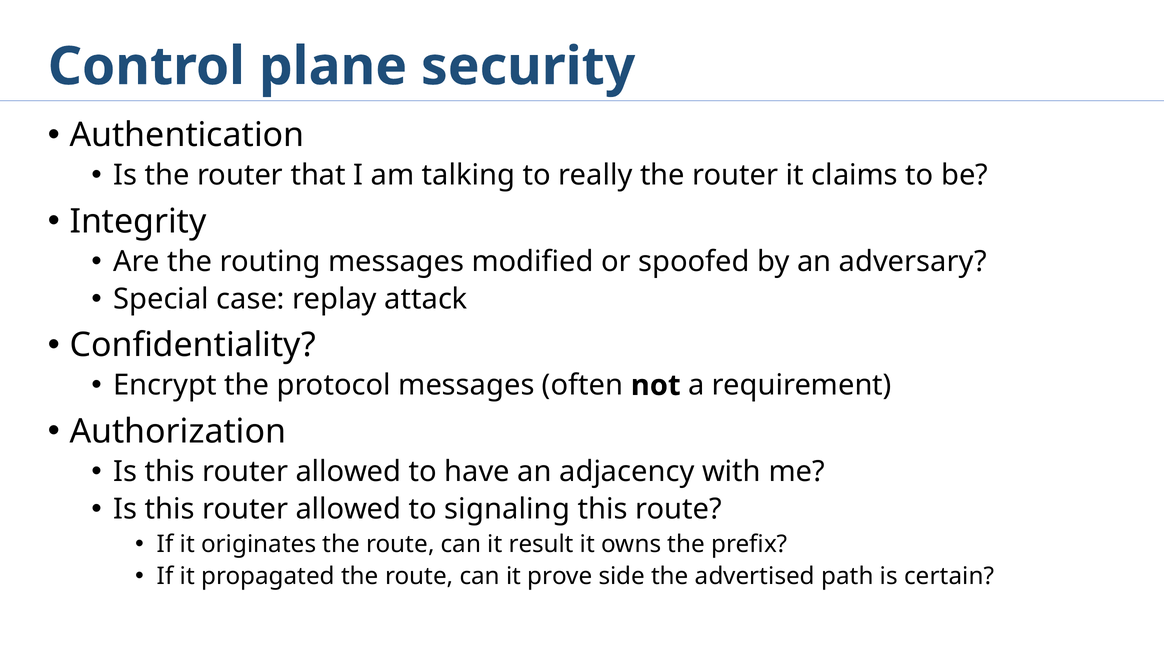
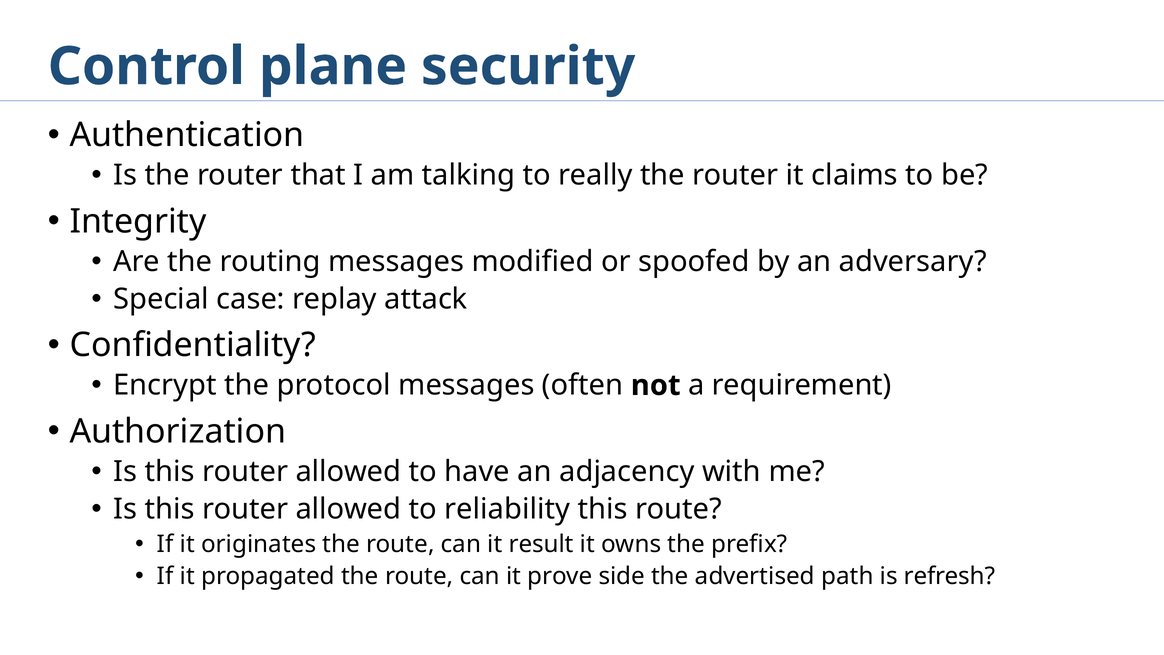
signaling: signaling -> reliability
certain: certain -> refresh
